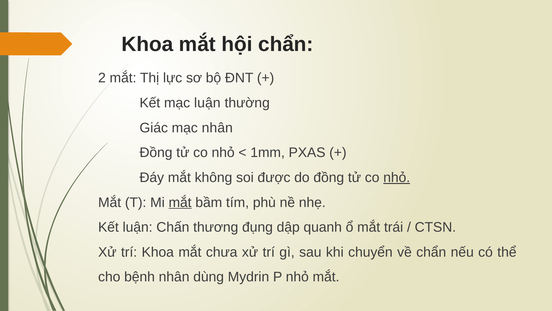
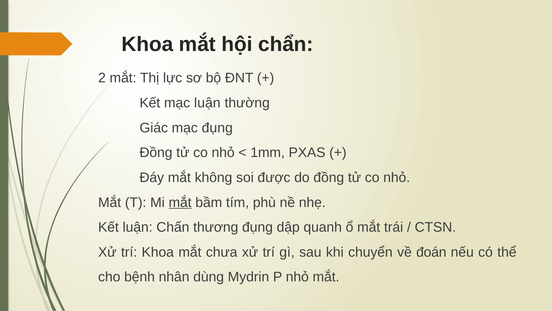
mạc nhân: nhân -> đụng
nhỏ at (397, 177) underline: present -> none
về chẩn: chẩn -> đoán
